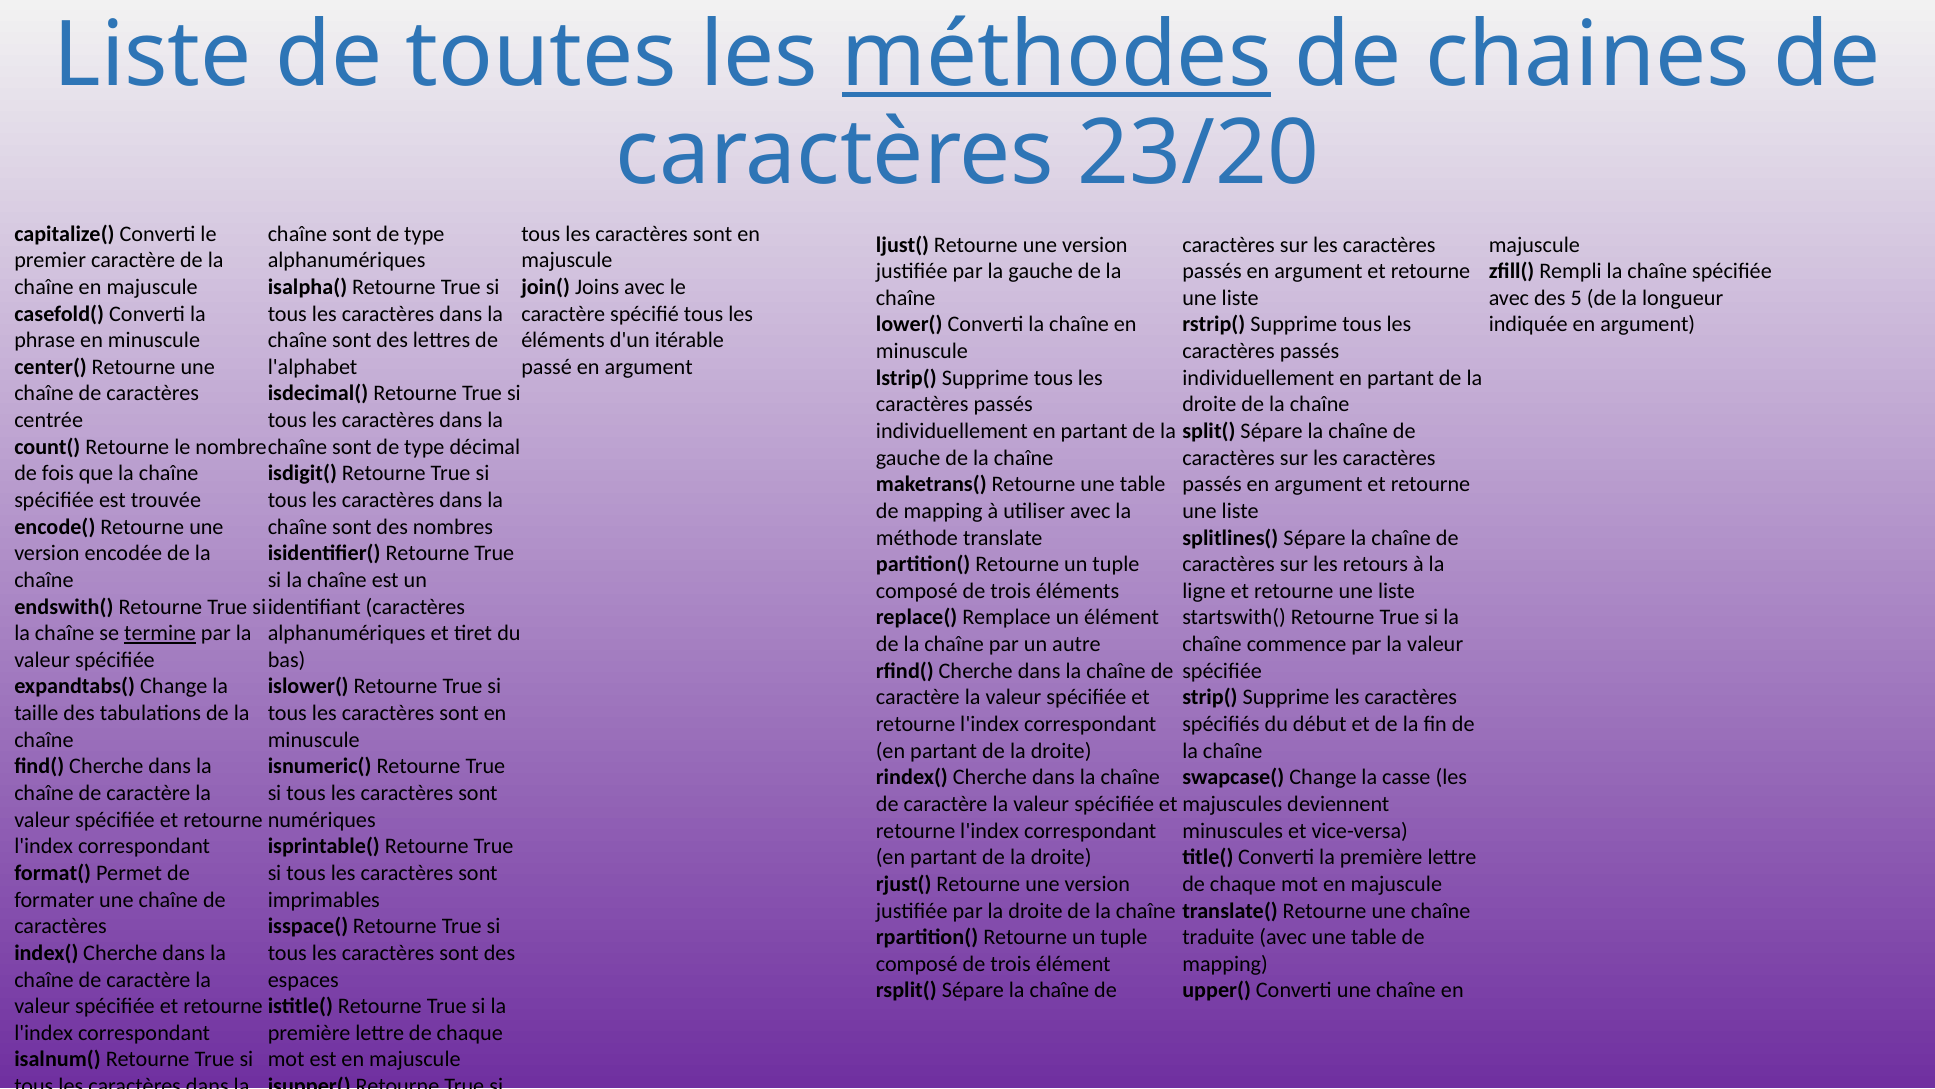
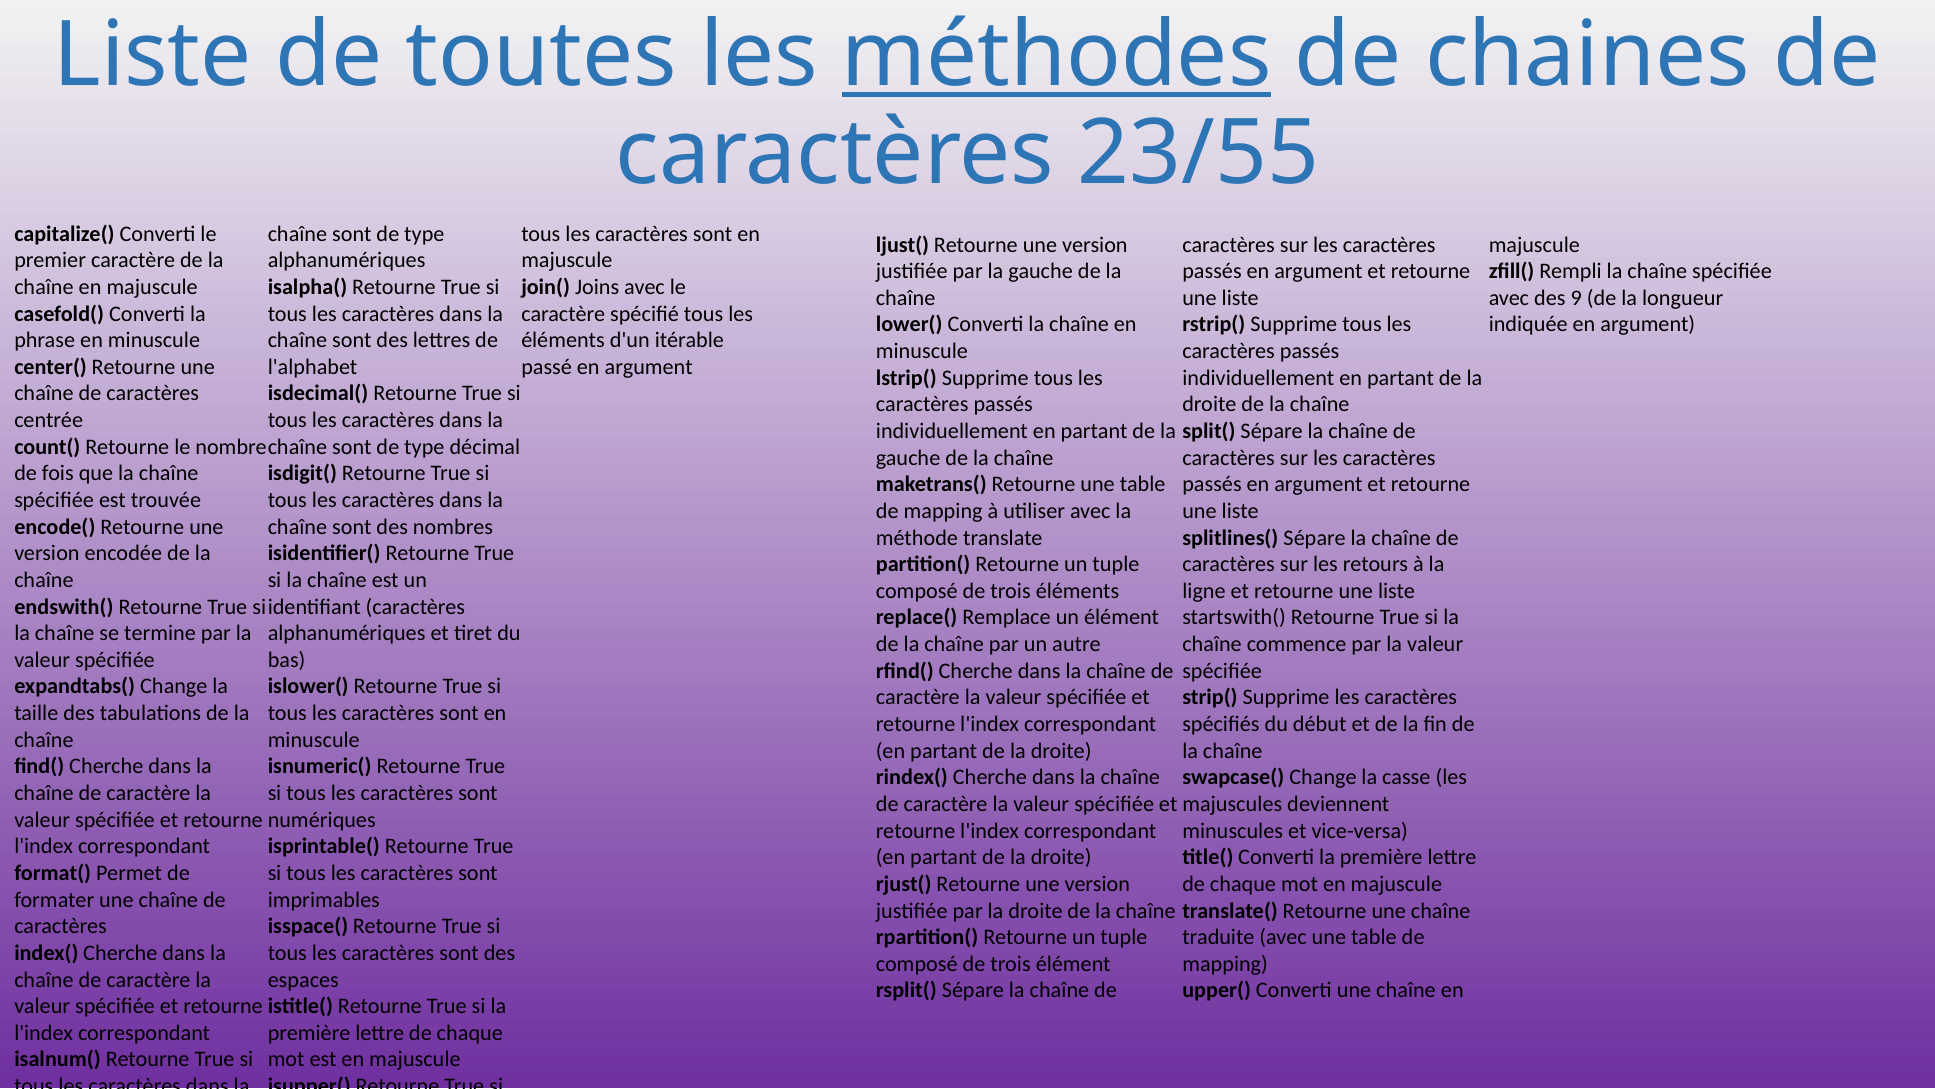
23/20: 23/20 -> 23/55
5: 5 -> 9
termine underline: present -> none
